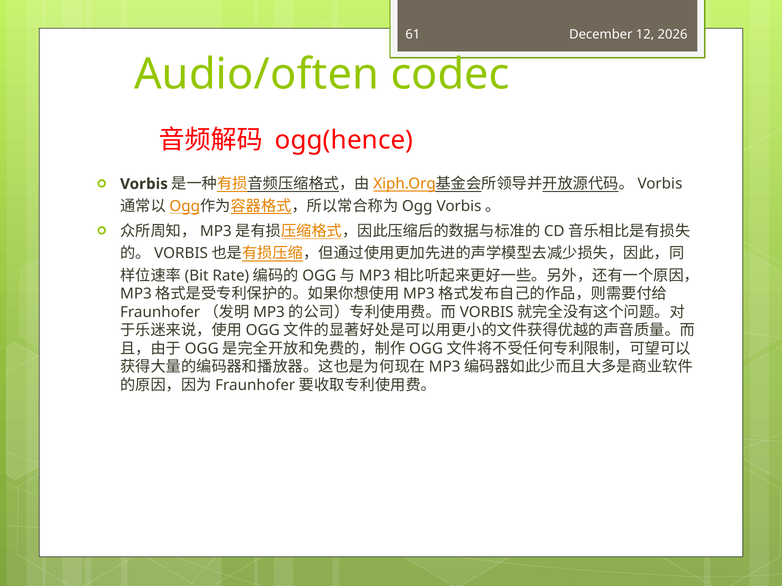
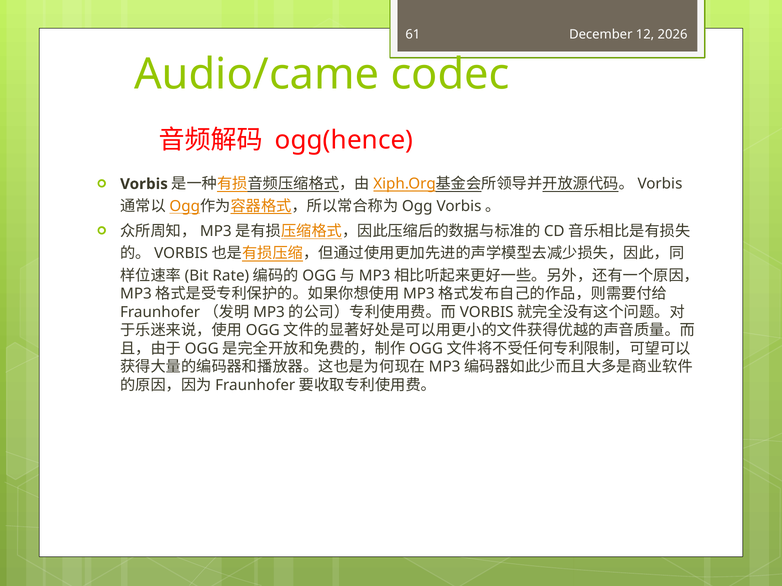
Audio/often: Audio/often -> Audio/came
